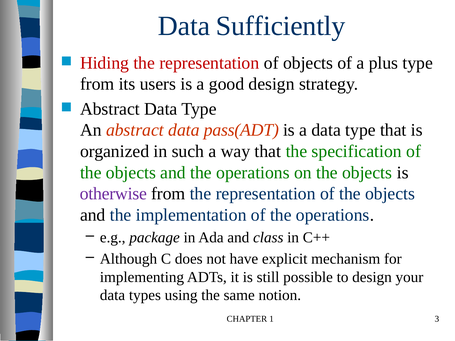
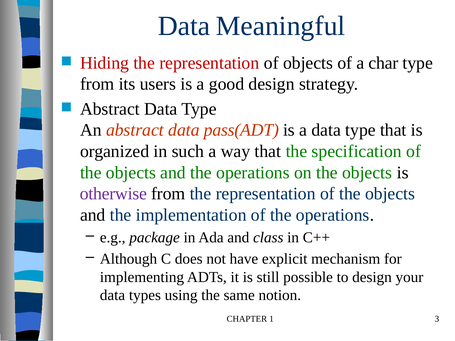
Sufficiently: Sufficiently -> Meaningful
plus: plus -> char
